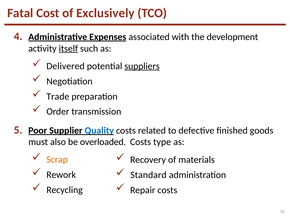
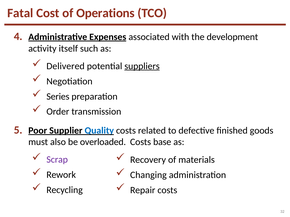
Exclusively: Exclusively -> Operations
itself underline: present -> none
Trade: Trade -> Series
type: type -> base
Scrap colour: orange -> purple
Standard: Standard -> Changing
